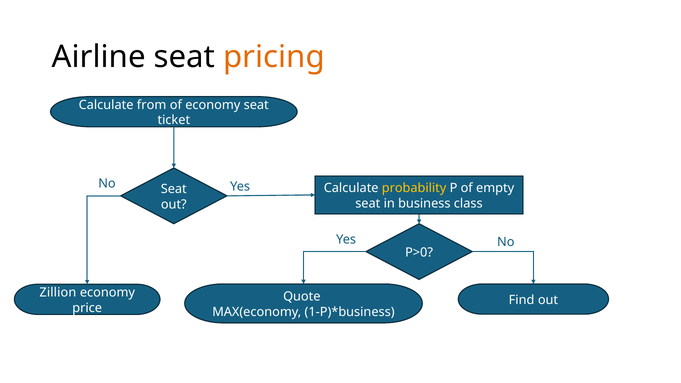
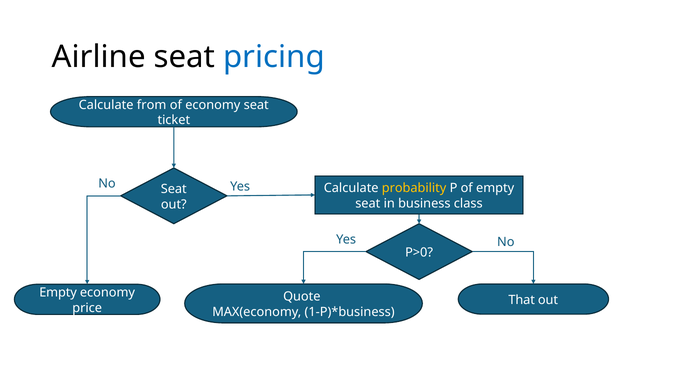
pricing colour: orange -> blue
Zillion at (58, 293): Zillion -> Empty
Find: Find -> That
